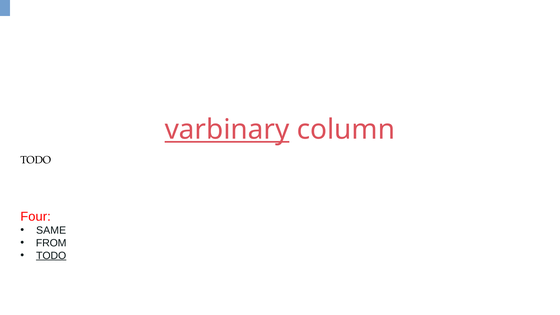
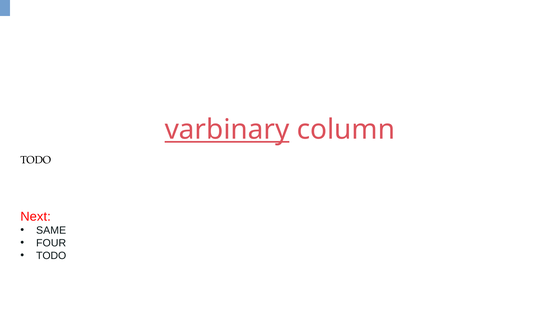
Four: Four -> Next
FROM: FROM -> FOUR
TODO at (51, 256) underline: present -> none
